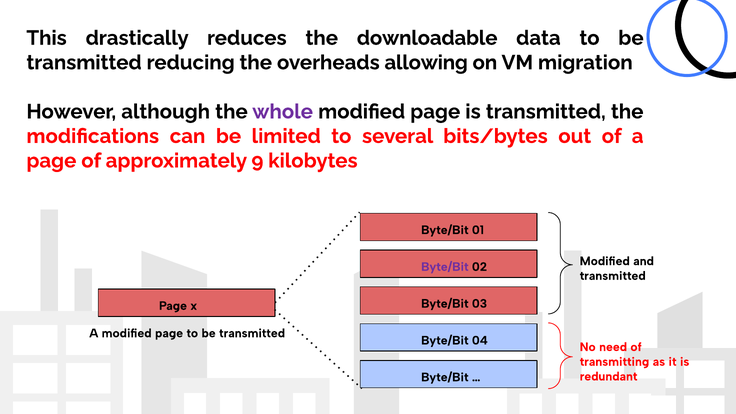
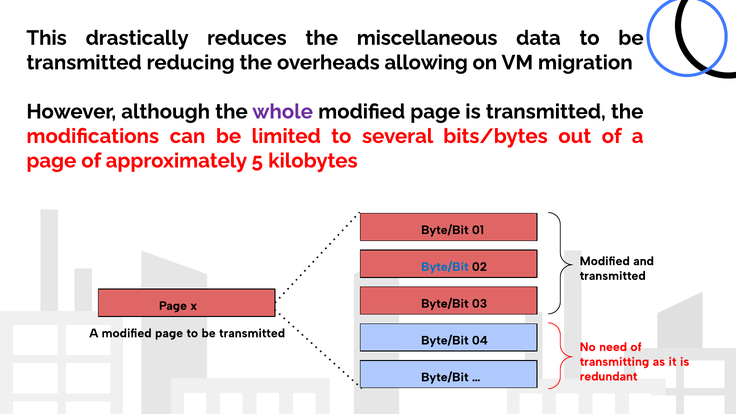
downloadable: downloadable -> miscellaneous
9: 9 -> 5
Byte/Bit at (445, 267) colour: purple -> blue
